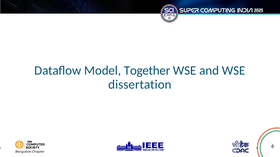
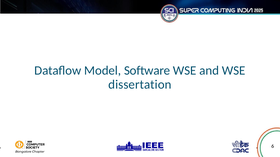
Together: Together -> Software
